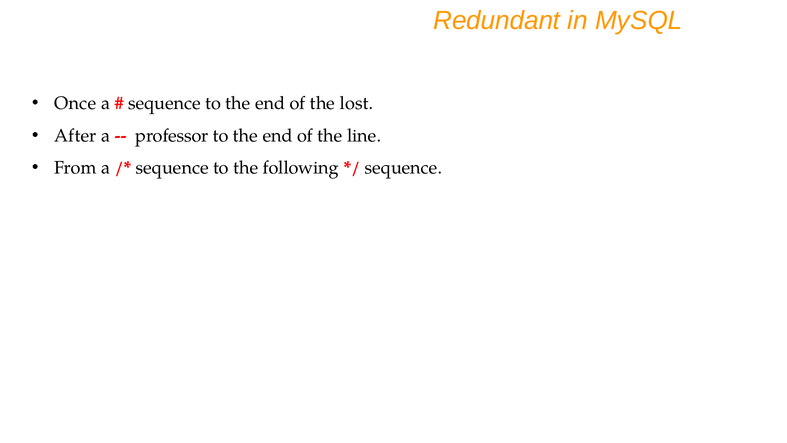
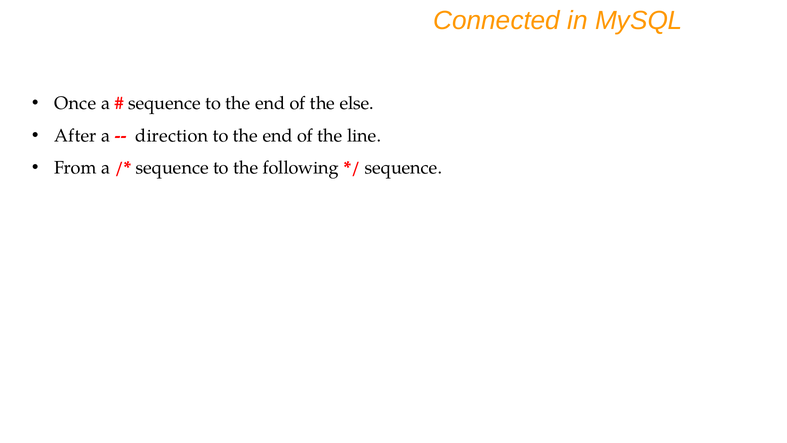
Redundant: Redundant -> Connected
lost: lost -> else
professor: professor -> direction
